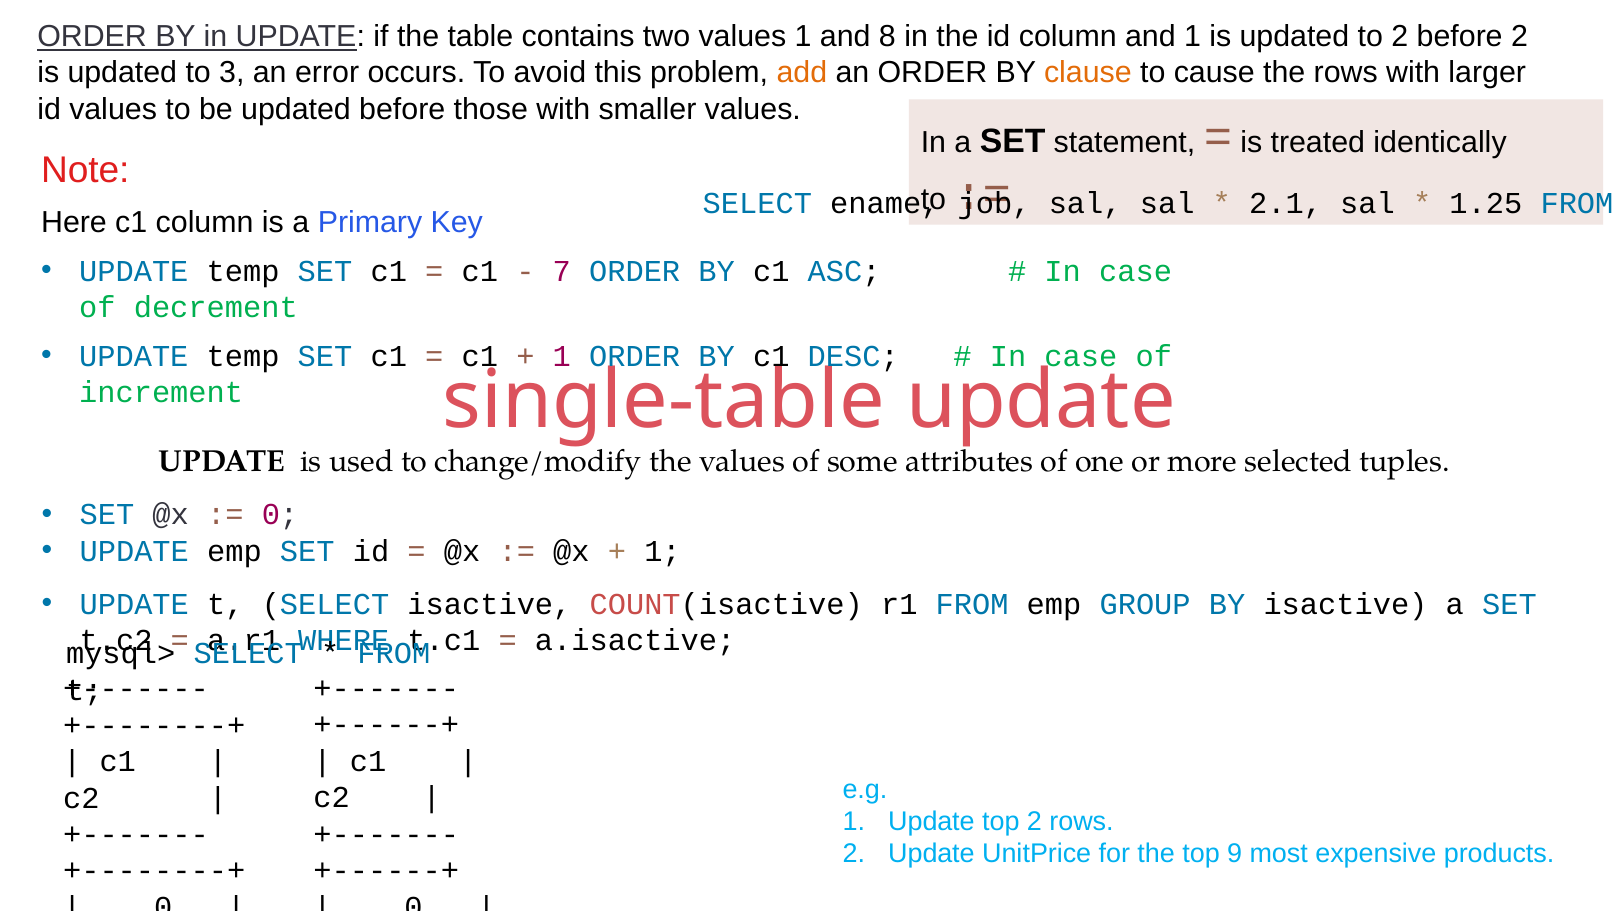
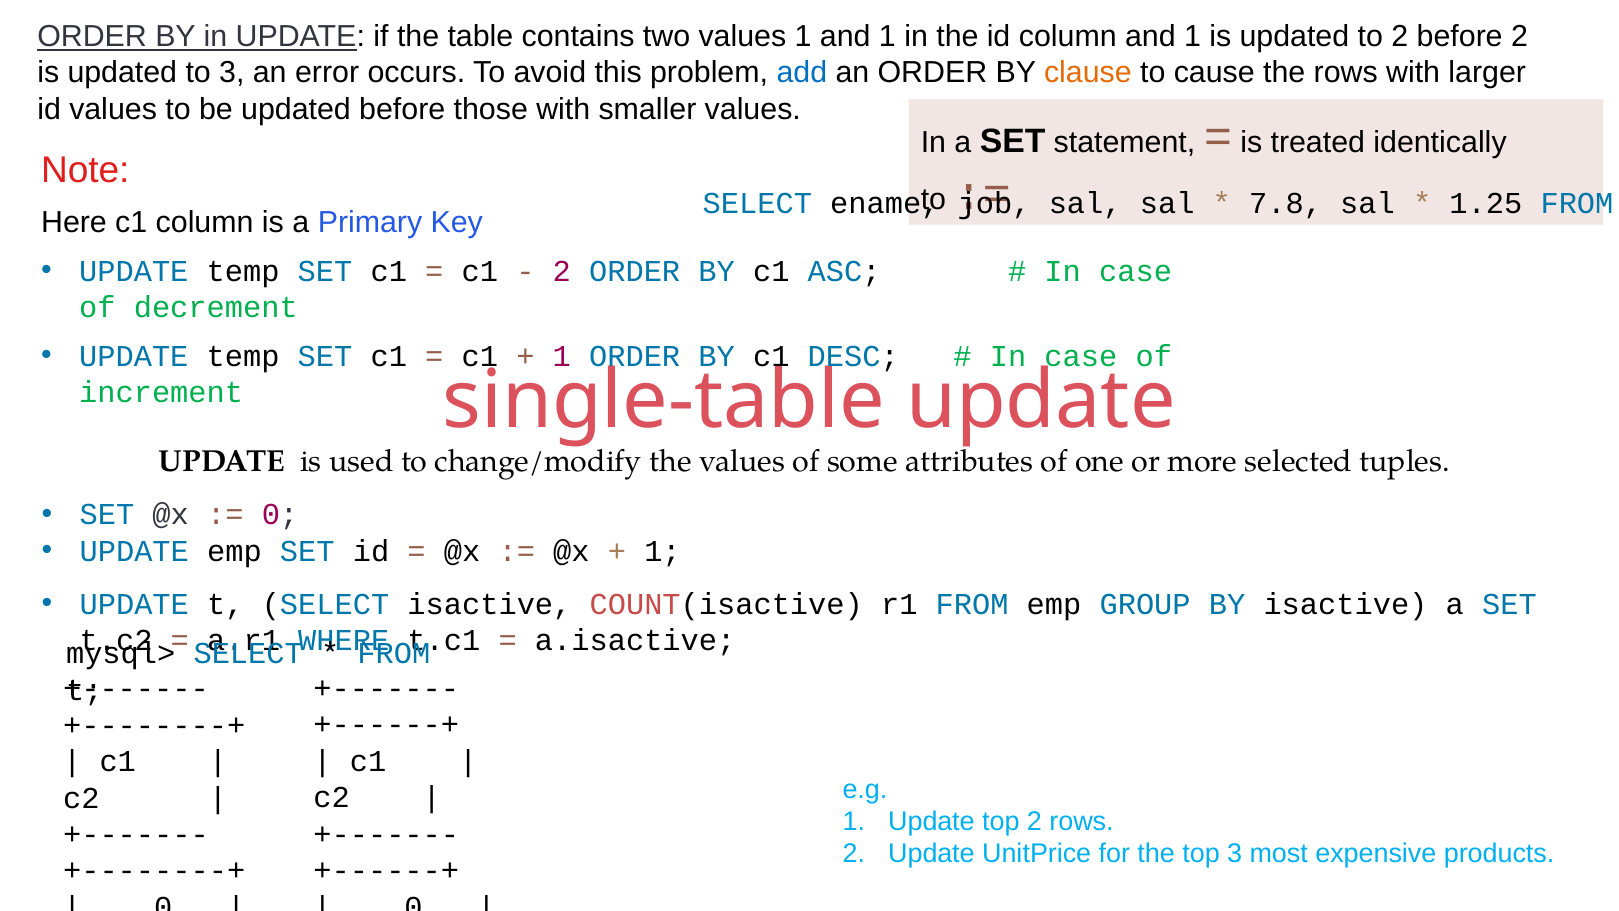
1 and 8: 8 -> 1
add colour: orange -> blue
2.1: 2.1 -> 7.8
7 at (562, 271): 7 -> 2
top 9: 9 -> 3
